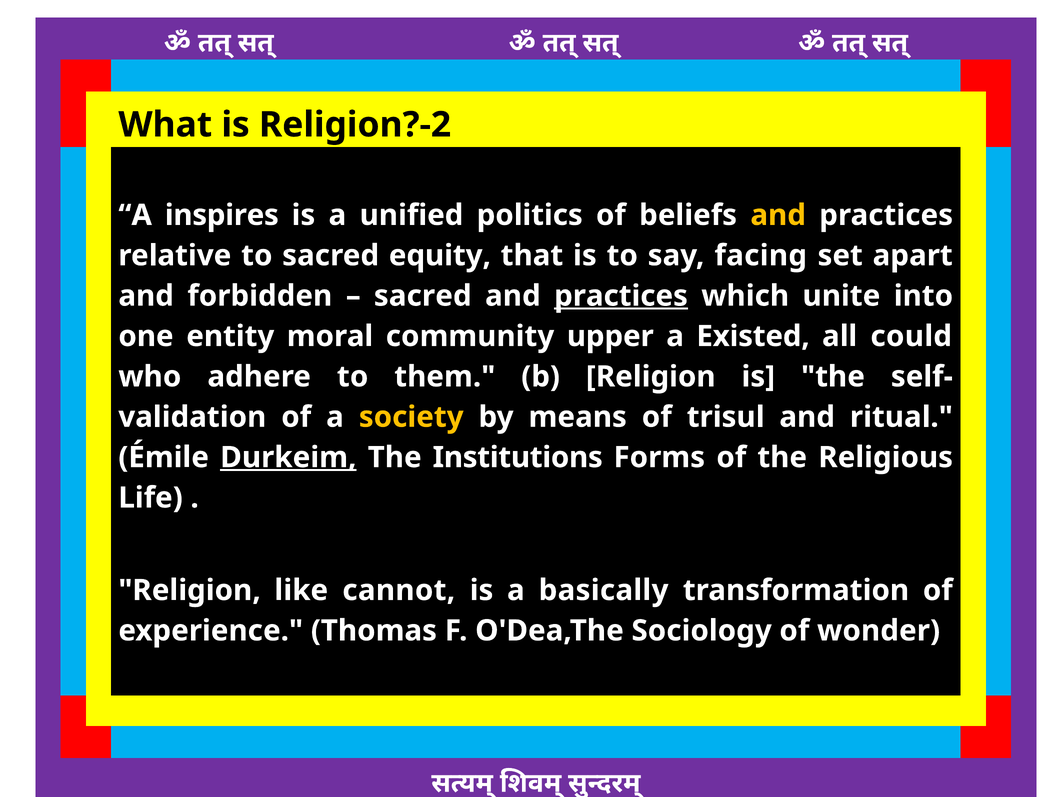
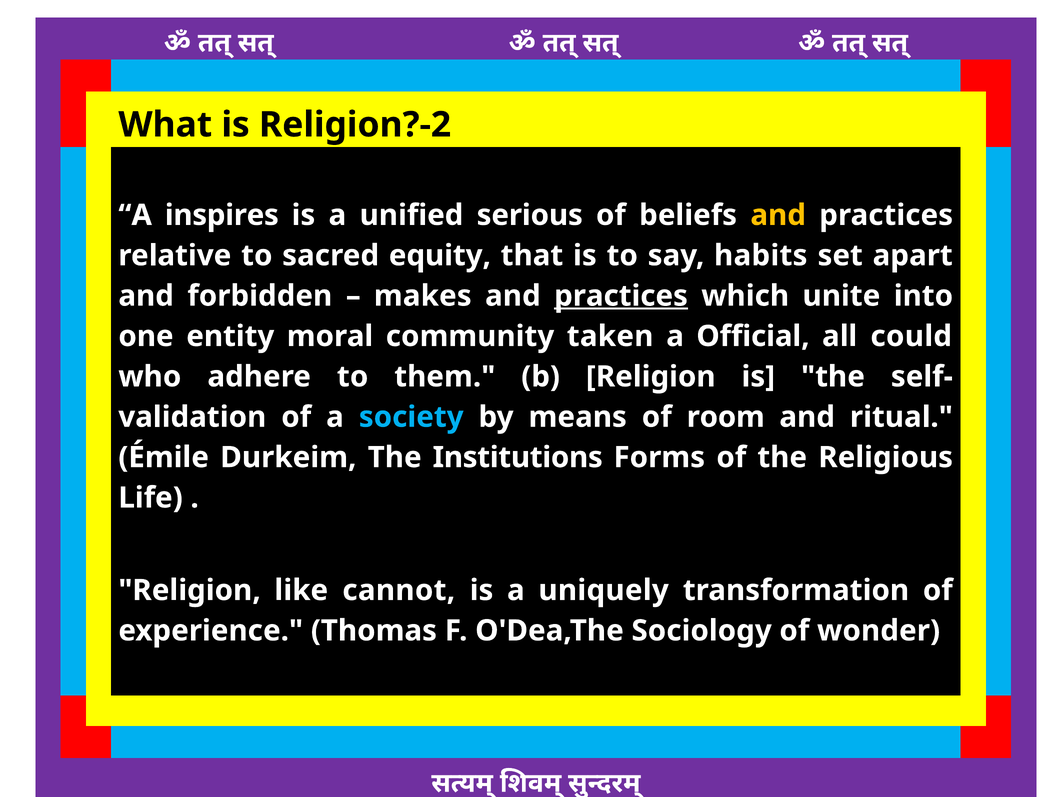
politics: politics -> serious
facing: facing -> habits
sacred at (423, 296): sacred -> makes
upper: upper -> taken
Existed: Existed -> Official
society colour: yellow -> light blue
trisul: trisul -> room
Durkeim underline: present -> none
basically: basically -> uniquely
